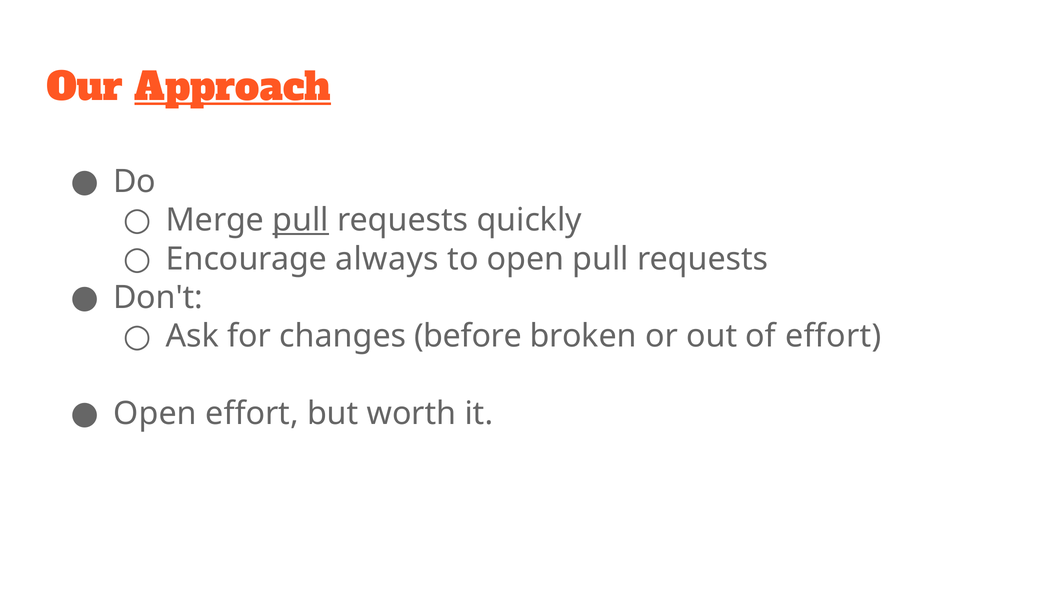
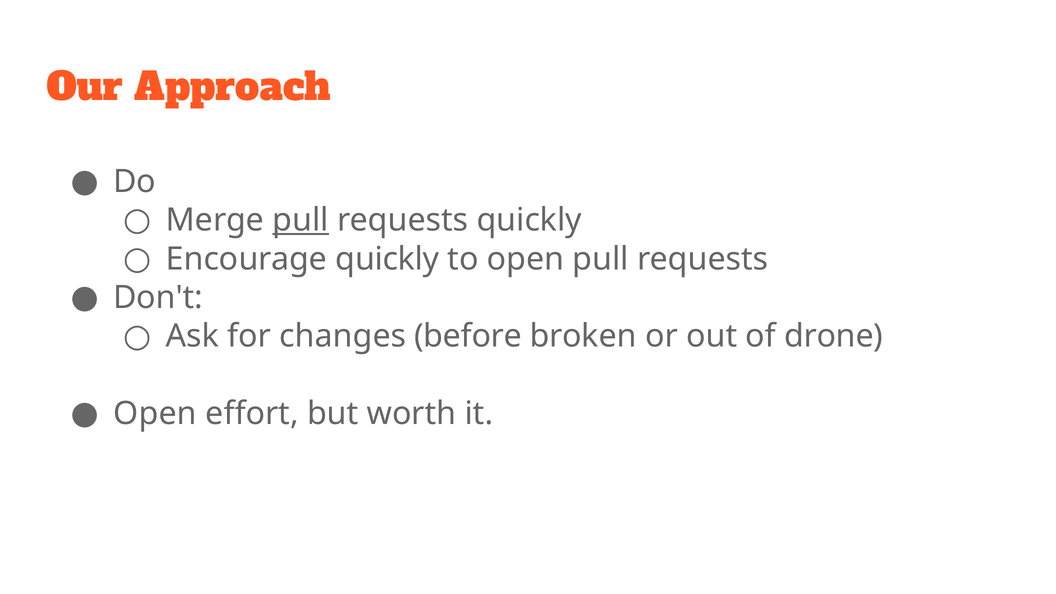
Approach underline: present -> none
Encourage always: always -> quickly
of effort: effort -> drone
